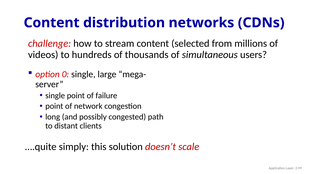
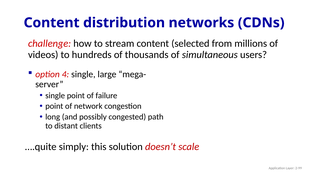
0: 0 -> 4
